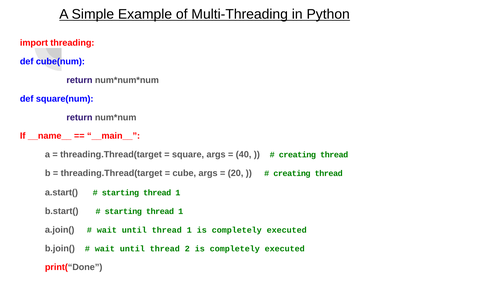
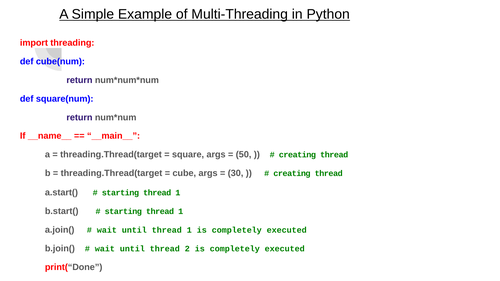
40: 40 -> 50
20: 20 -> 30
